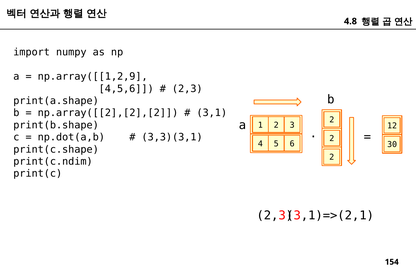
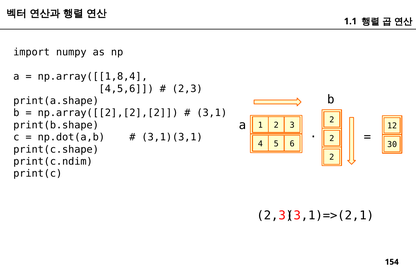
4.8: 4.8 -> 1.1
np.array([[1,2,9: np.array([[1,2,9 -> np.array([[1,8,4
3,3)(3,1: 3,3)(3,1 -> 3,1)(3,1
